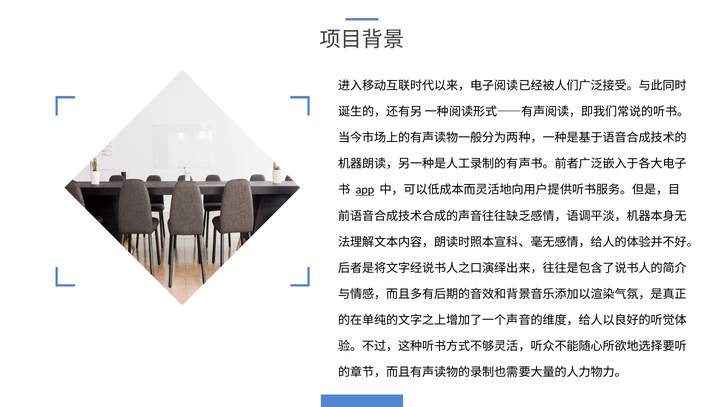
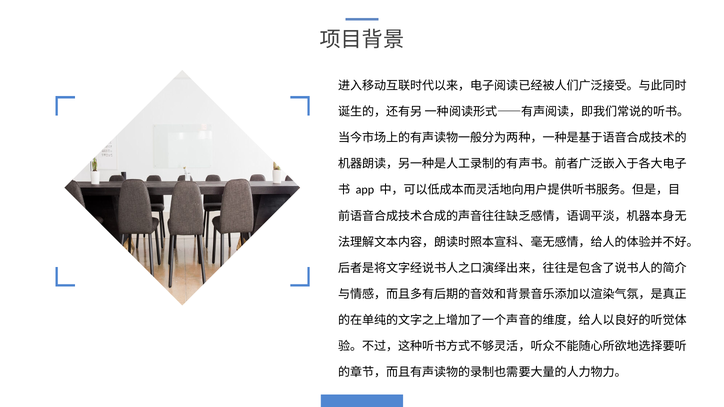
app underline: present -> none
